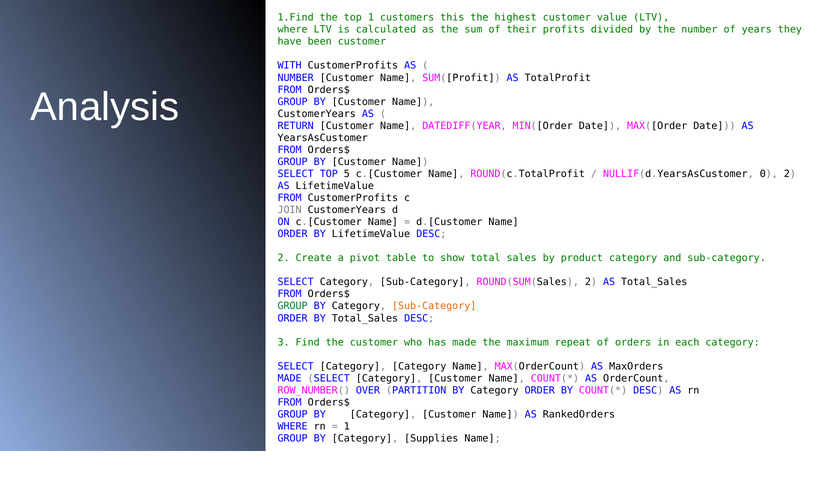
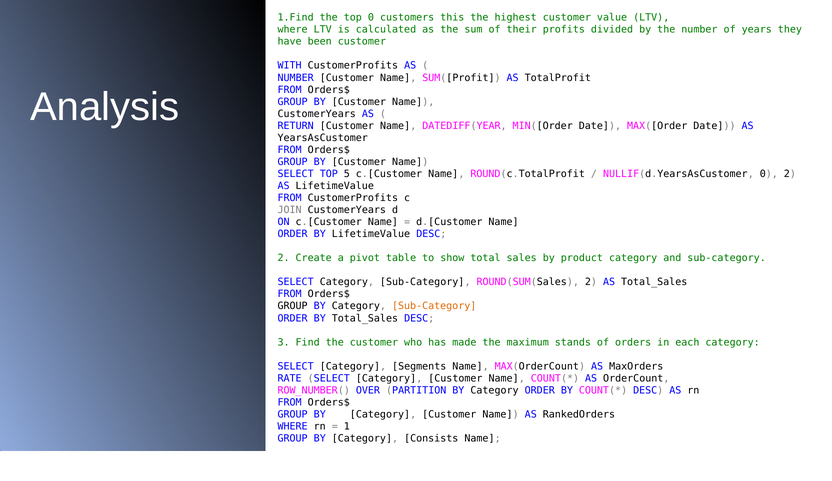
top 1: 1 -> 0
GROUP at (293, 306) colour: green -> black
repeat: repeat -> stands
Category Category: Category -> Segments
MADE at (290, 378): MADE -> RATE
Supplies: Supplies -> Consists
